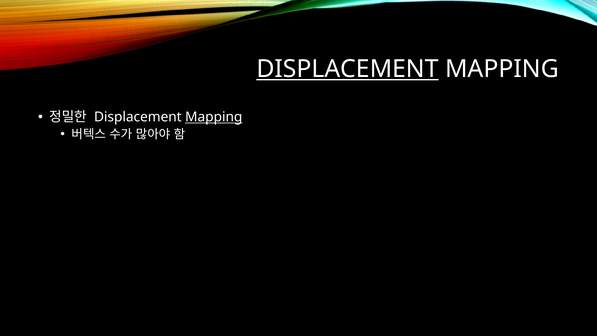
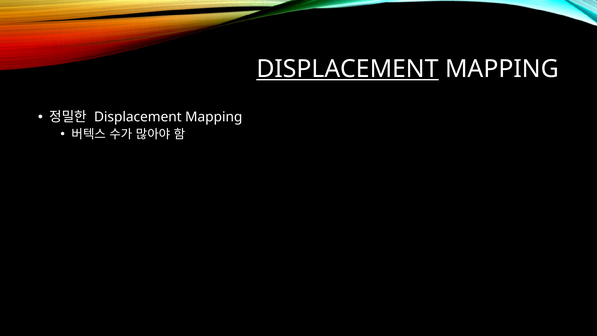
Mapping at (214, 117) underline: present -> none
